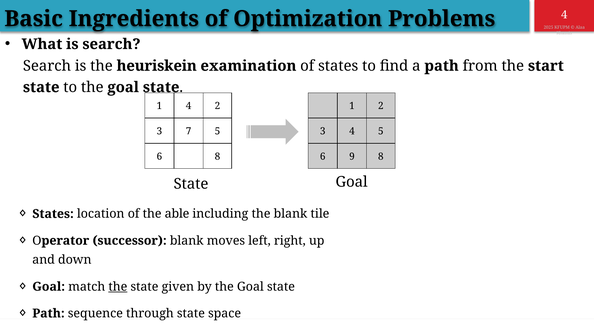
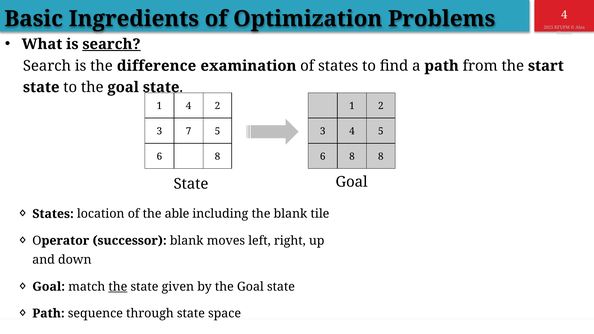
search at (111, 44) underline: none -> present
heuriskein: heuriskein -> difference
9 at (352, 156): 9 -> 8
